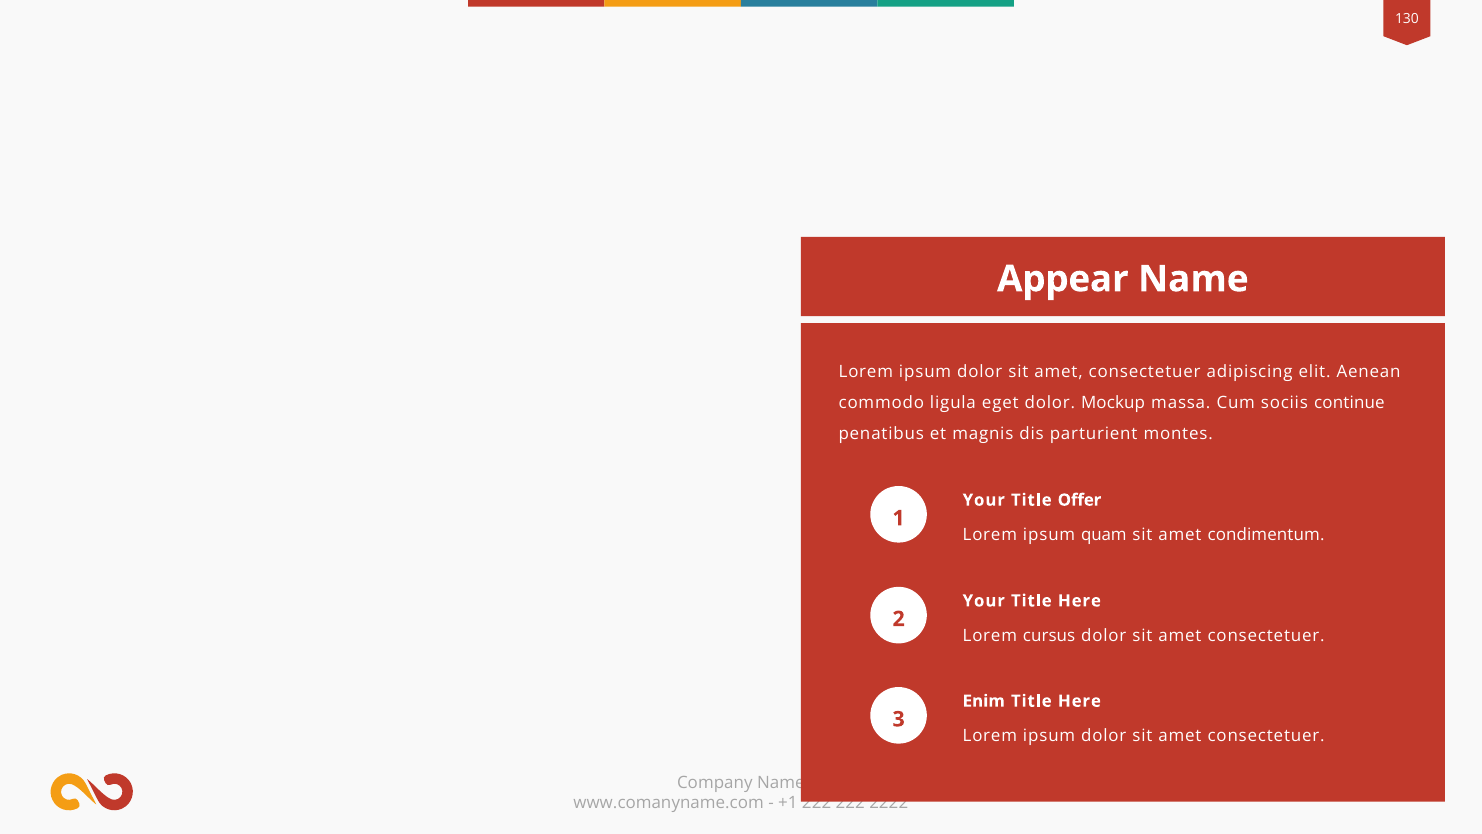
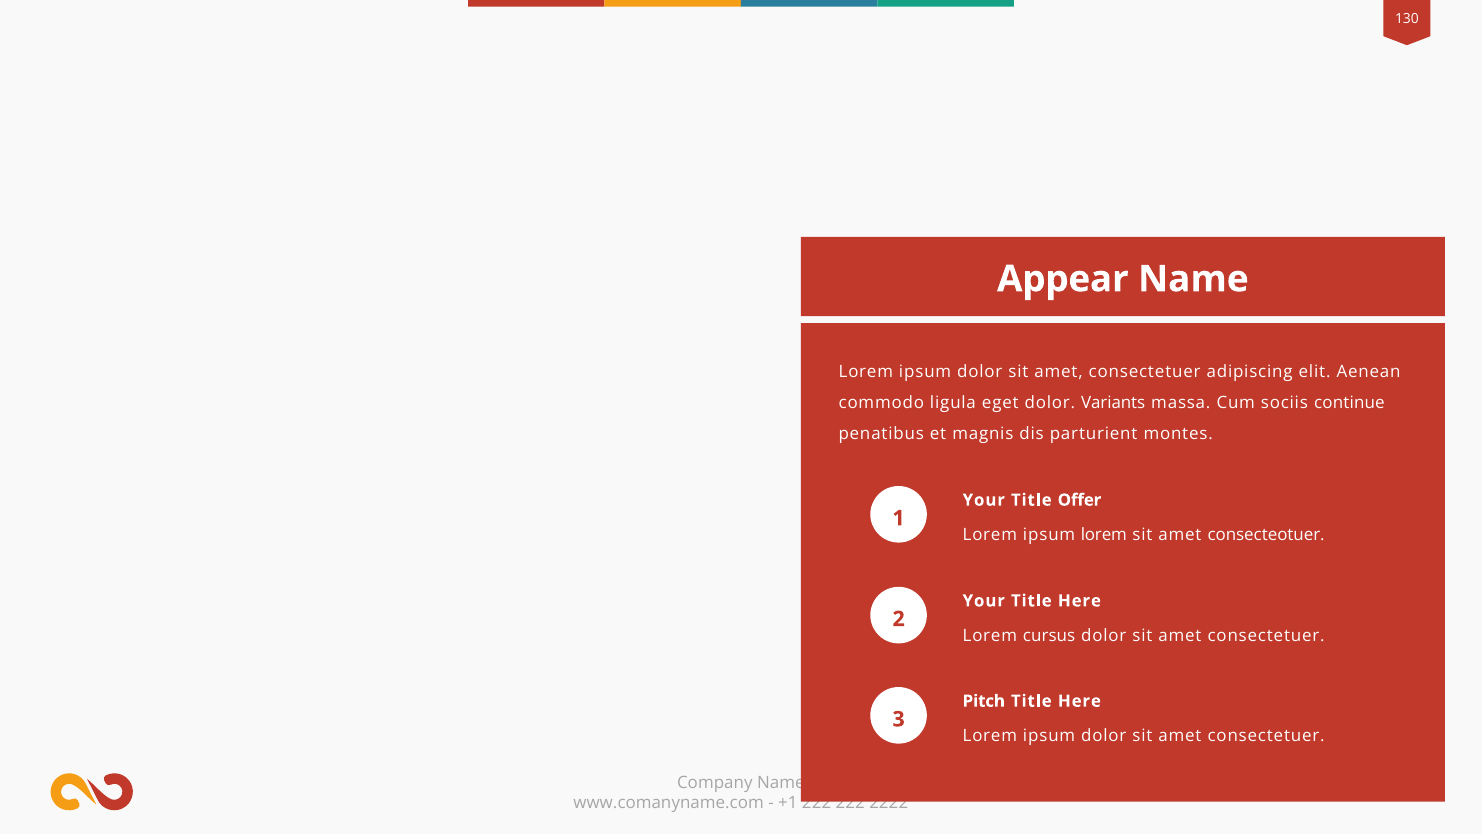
Mockup: Mockup -> Variants
ipsum quam: quam -> lorem
condimentum: condimentum -> consecteotuer
Enim: Enim -> Pitch
